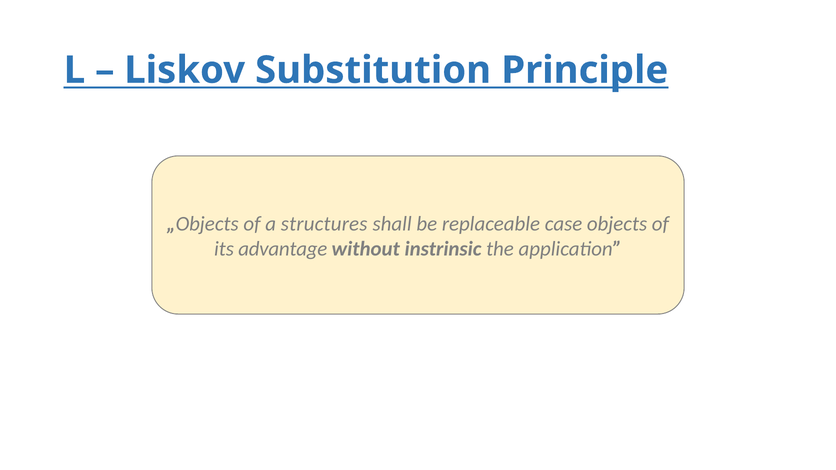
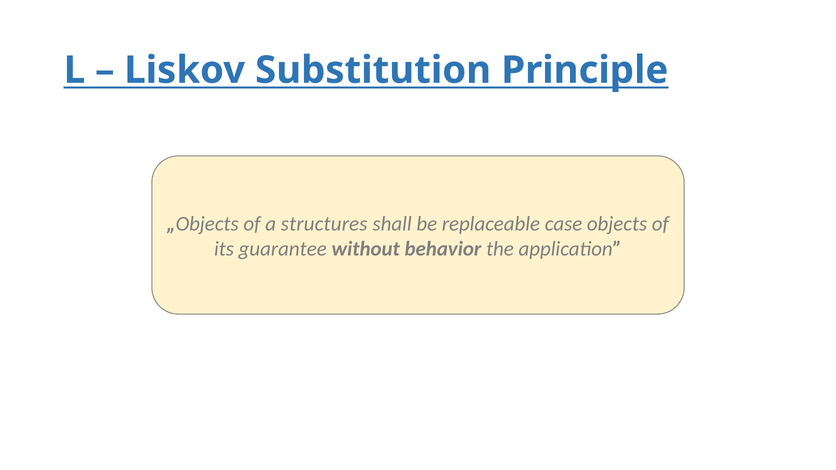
advantage: advantage -> guarantee
instrinsic: instrinsic -> behavior
